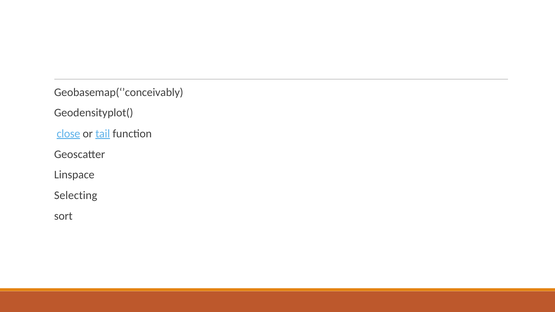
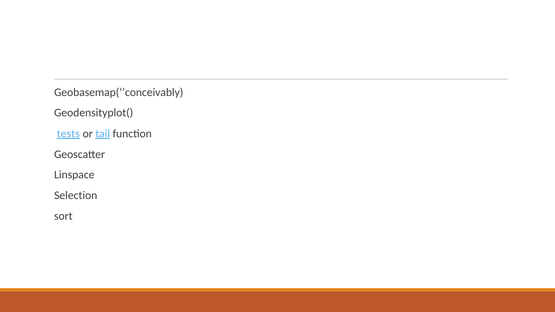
close: close -> tests
Selecting: Selecting -> Selection
